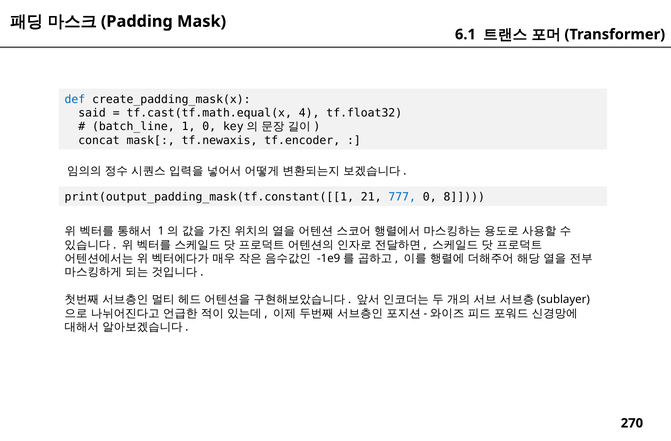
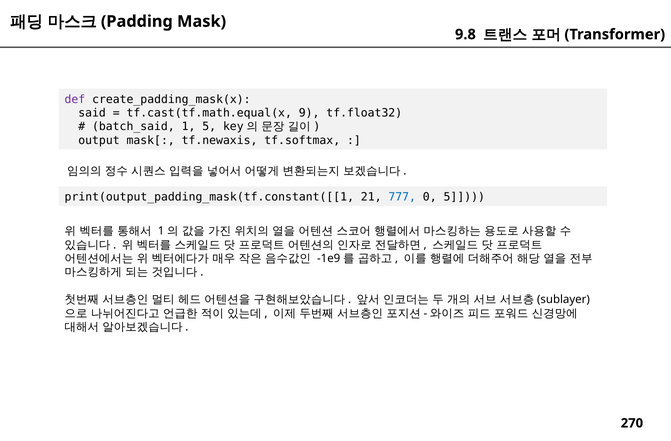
6.1: 6.1 -> 9.8
def colour: blue -> purple
4: 4 -> 9
batch_line: batch_line -> batch_said
1 0: 0 -> 5
concat: concat -> output
tf.encoder: tf.encoder -> tf.softmax
0 8: 8 -> 5
